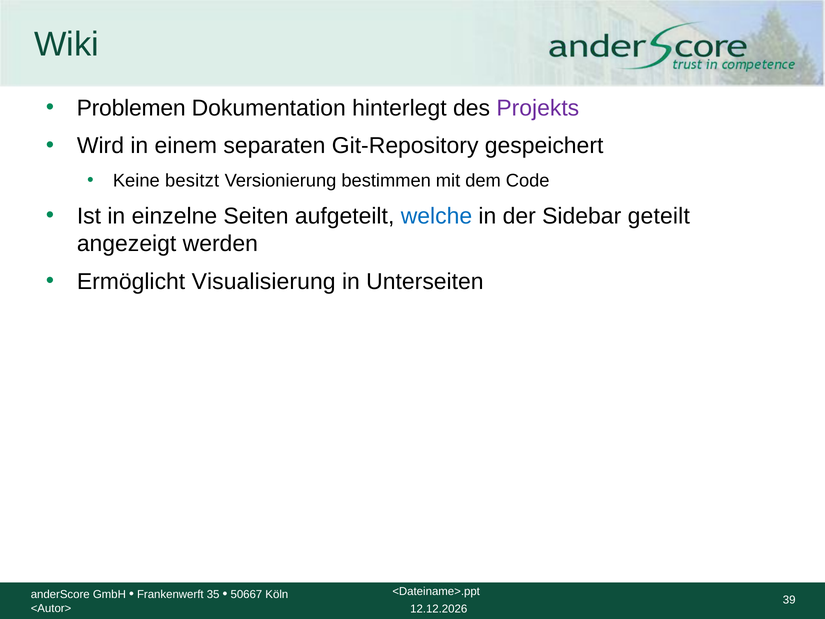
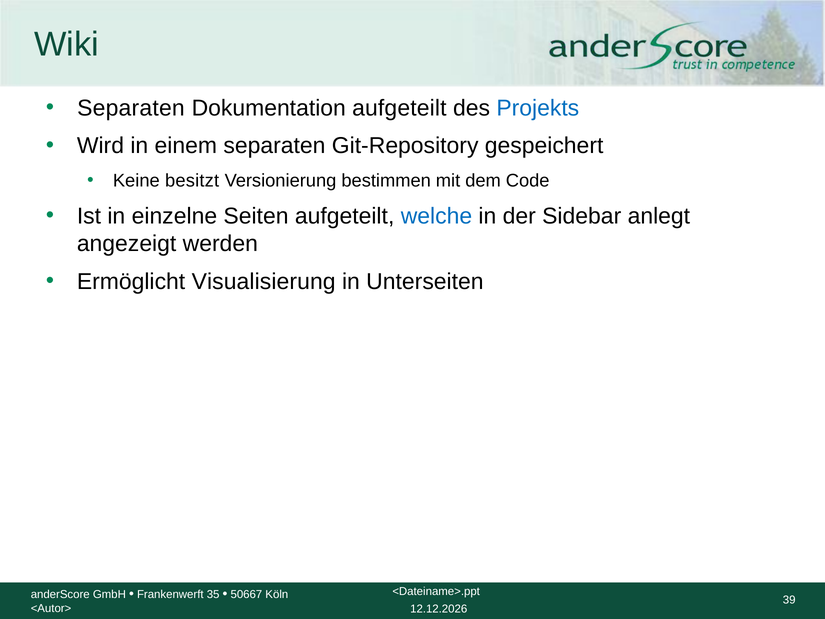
Problemen at (131, 108): Problemen -> Separaten
Dokumentation hinterlegt: hinterlegt -> aufgeteilt
Projekts colour: purple -> blue
geteilt: geteilt -> anlegt
